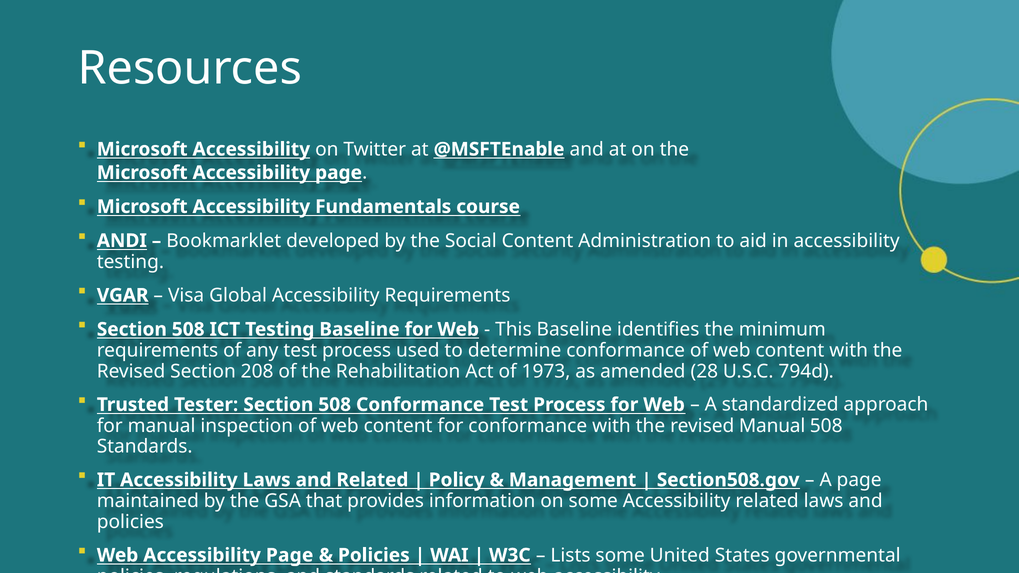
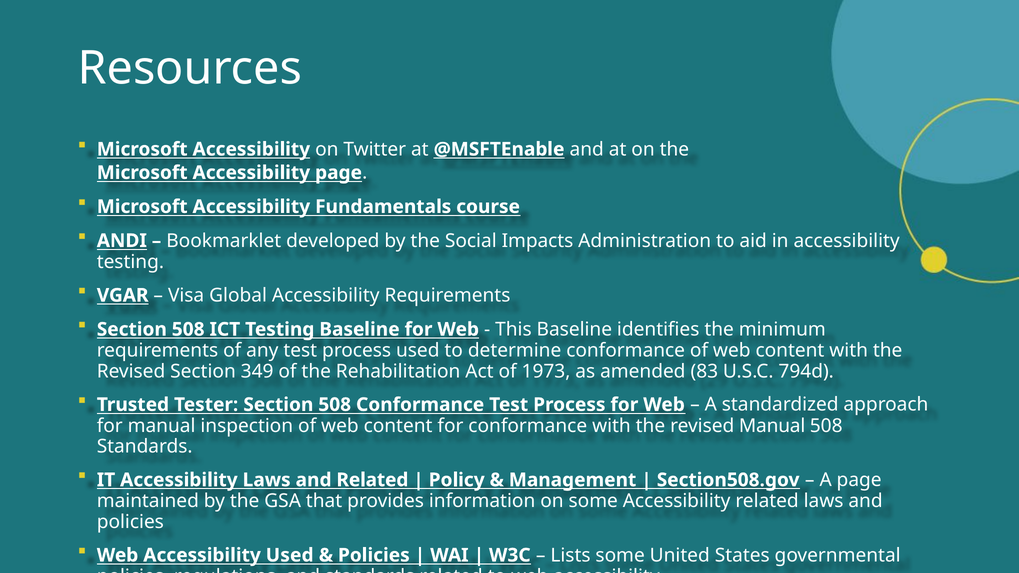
Social Content: Content -> Impacts
208: 208 -> 349
28: 28 -> 83
Web Accessibility Page: Page -> Used
